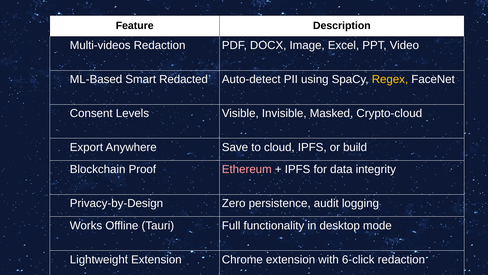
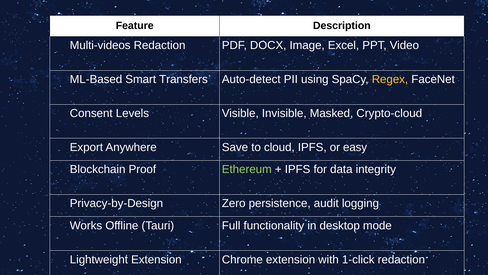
Redacted: Redacted -> Transfers
build: build -> easy
Ethereum colour: pink -> light green
6-click: 6-click -> 1-click
